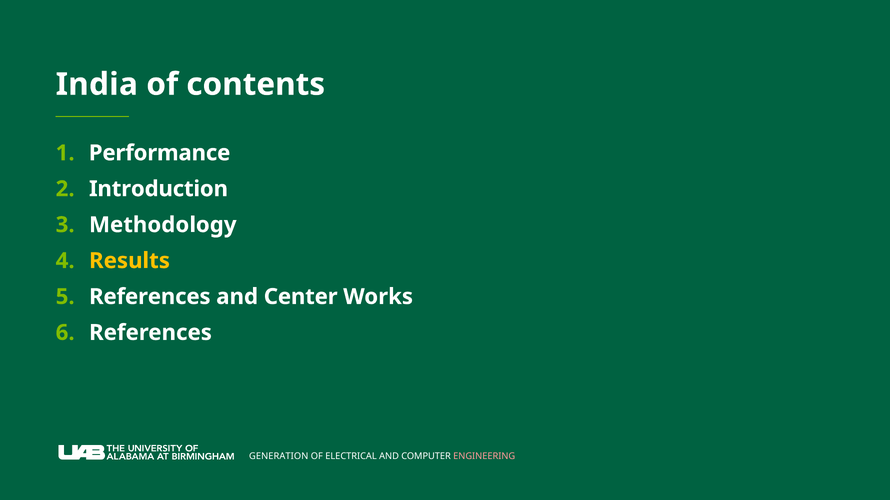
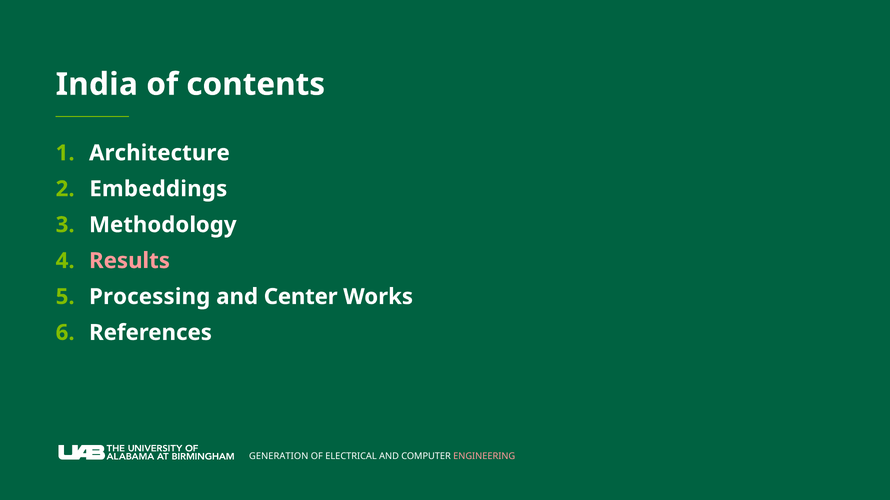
Performance: Performance -> Architecture
Introduction: Introduction -> Embeddings
Results colour: yellow -> pink
References at (150, 297): References -> Processing
